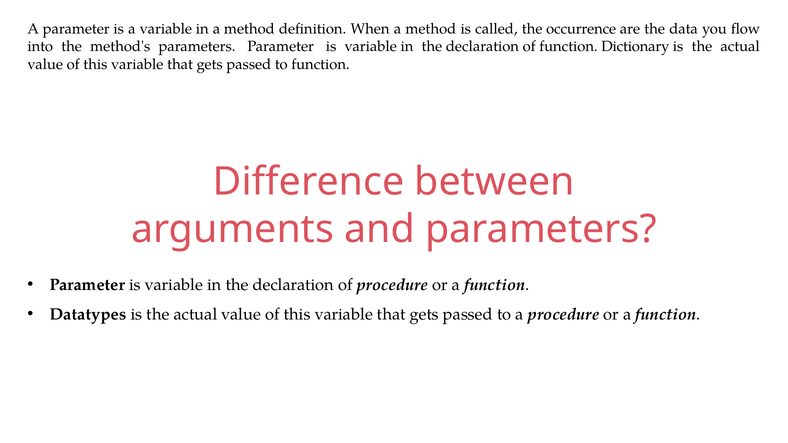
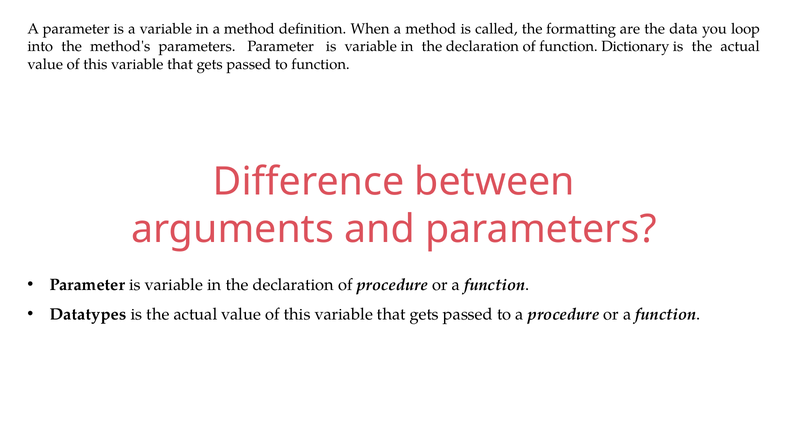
occurrence: occurrence -> formatting
flow: flow -> loop
